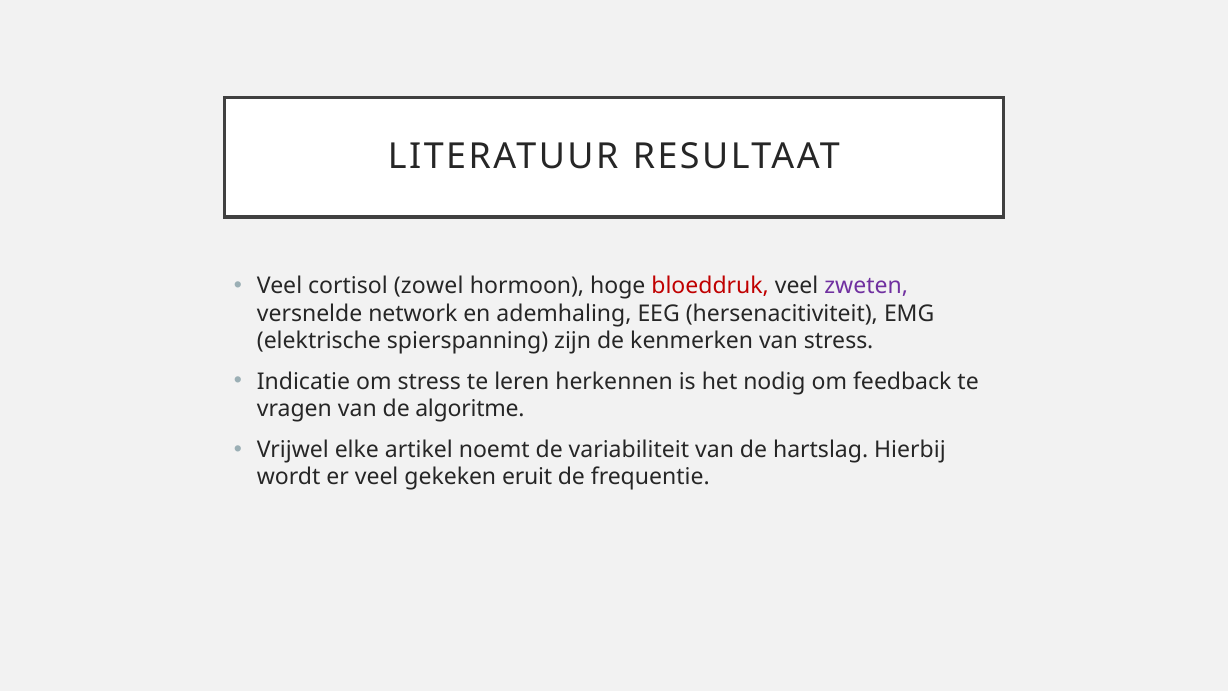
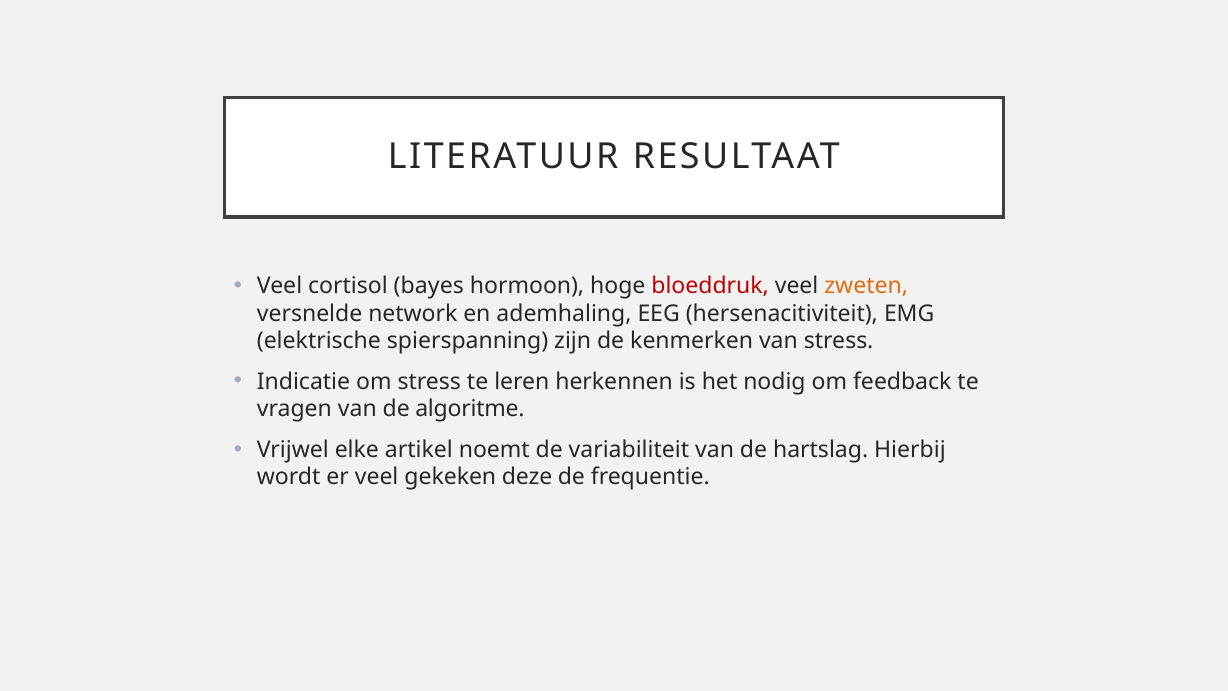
zowel: zowel -> bayes
zweten colour: purple -> orange
eruit: eruit -> deze
